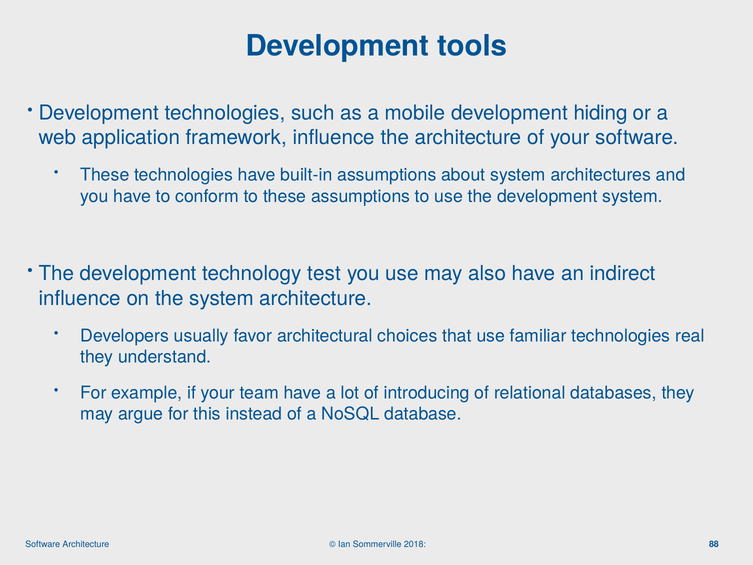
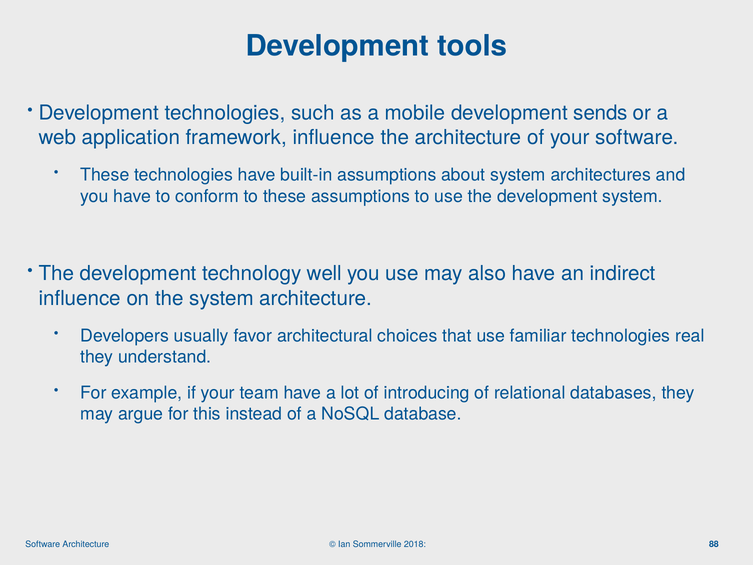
hiding: hiding -> sends
test: test -> well
